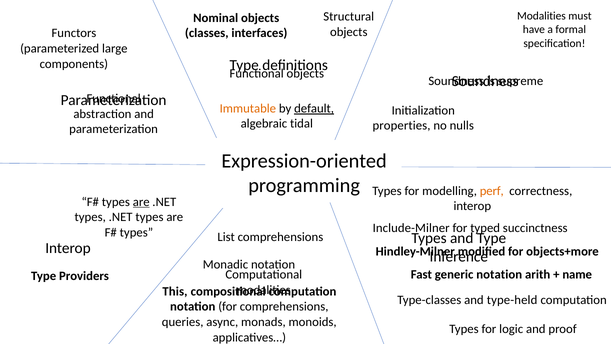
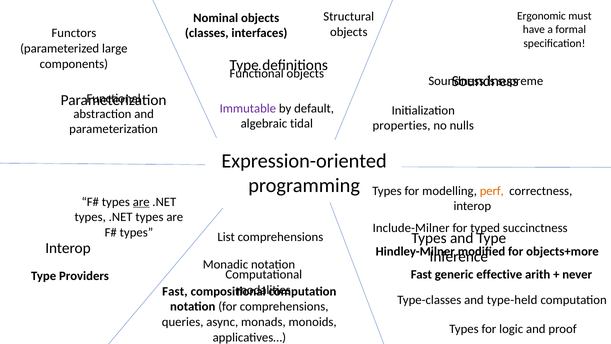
Modalities at (541, 16): Modalities -> Ergonomic
Immutable colour: orange -> purple
default underline: present -> none
generic notation: notation -> effective
name: name -> never
This at (175, 291): This -> Fast
